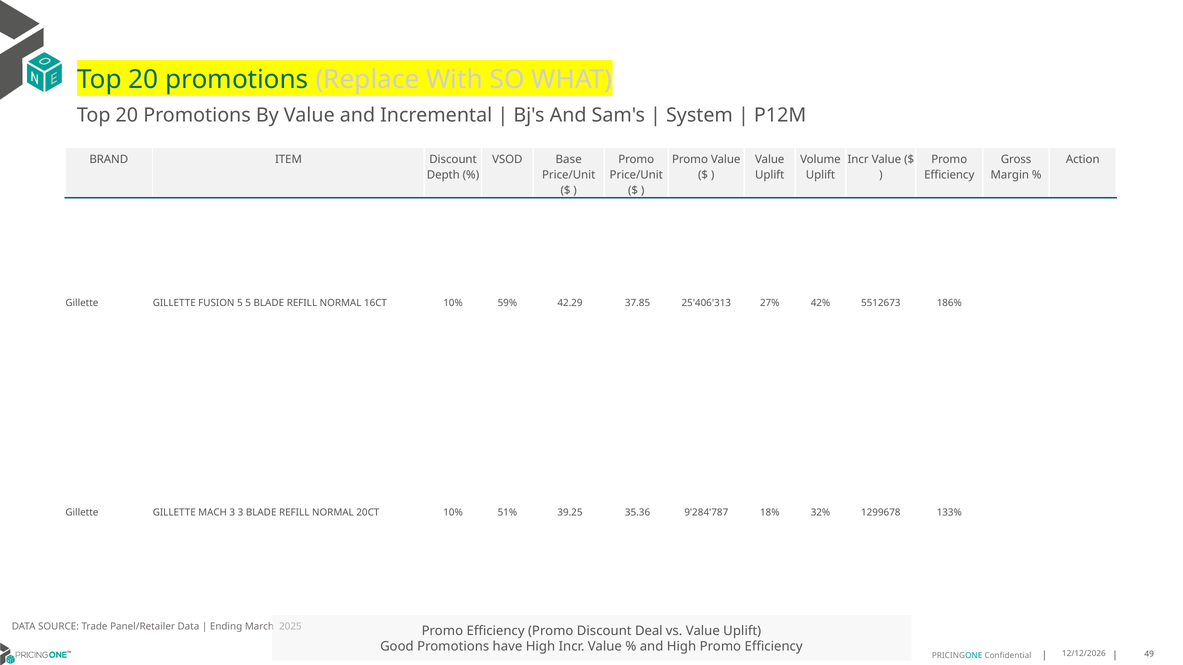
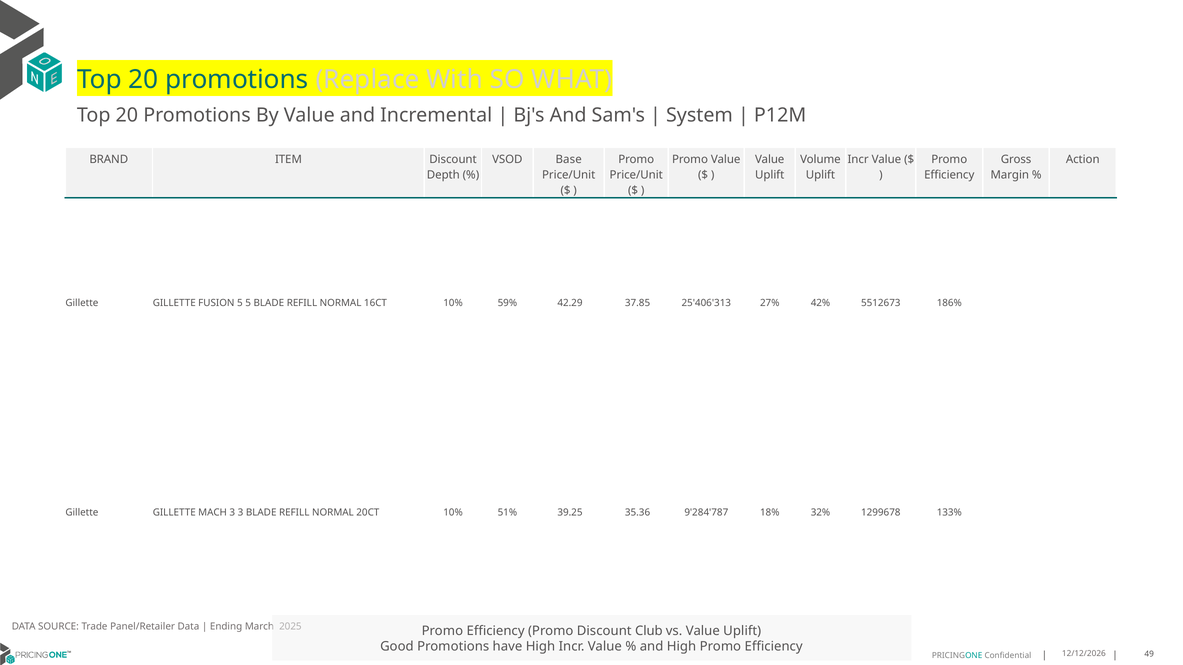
Deal: Deal -> Club
